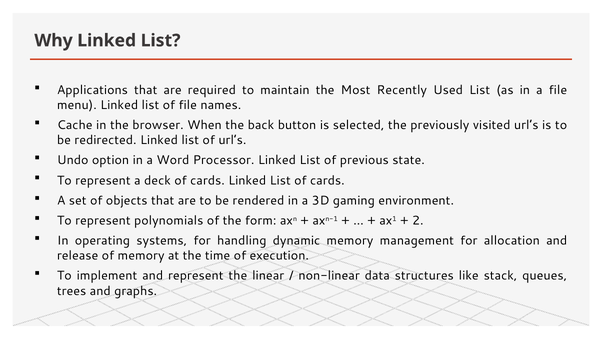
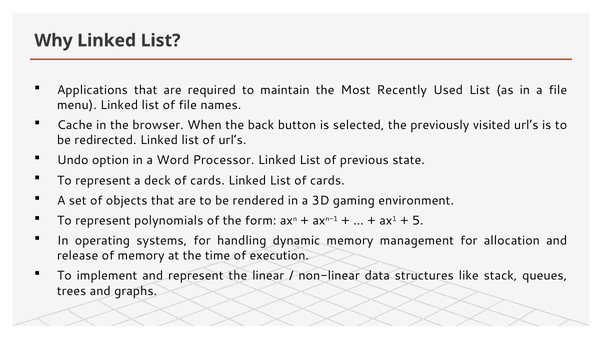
2: 2 -> 5
